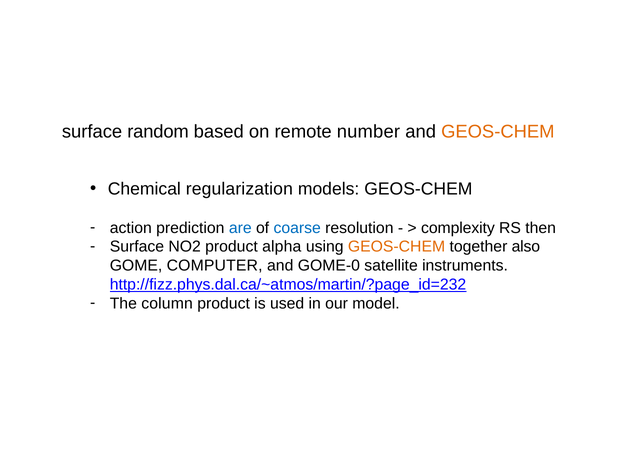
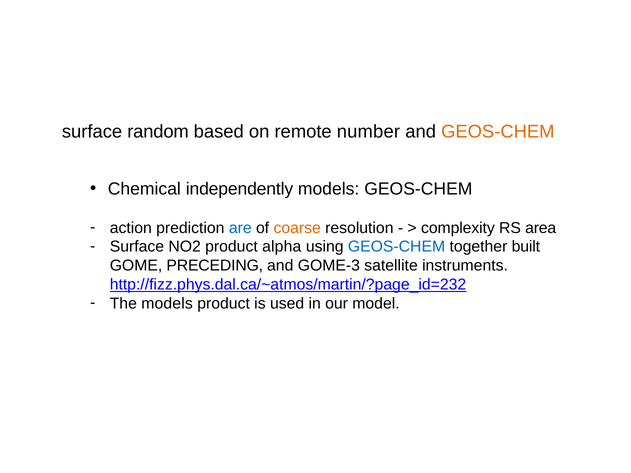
regularization: regularization -> independently
coarse colour: blue -> orange
then: then -> area
GEOS-CHEM at (397, 247) colour: orange -> blue
also: also -> built
COMPUTER: COMPUTER -> PRECEDING
GOME-0: GOME-0 -> GOME-3
The column: column -> models
